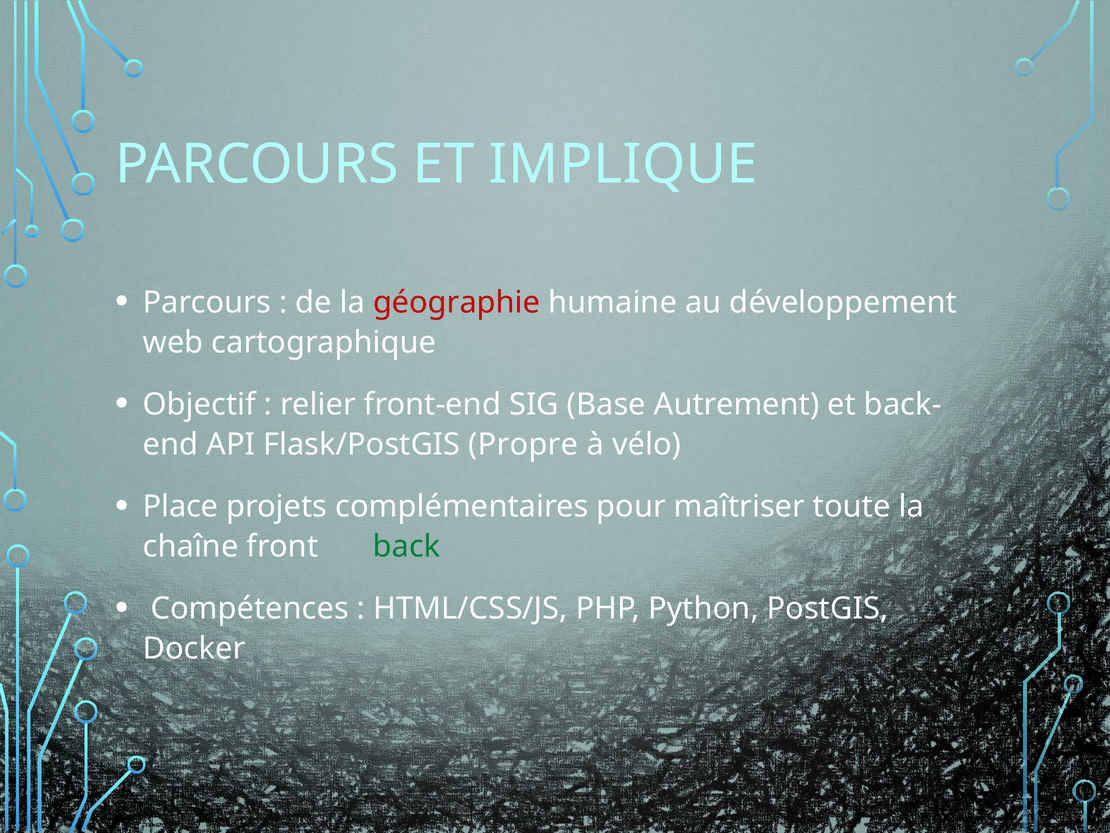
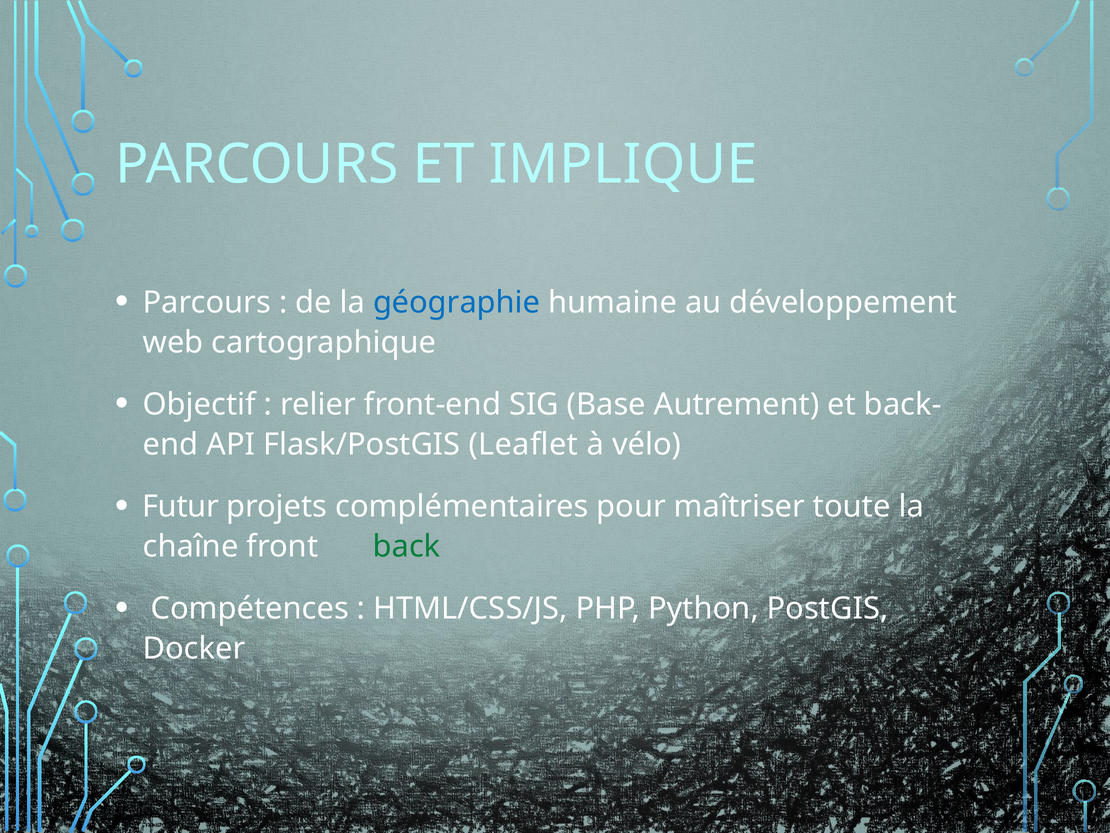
géographie colour: red -> blue
Propre: Propre -> Leaflet
Place: Place -> Futur
